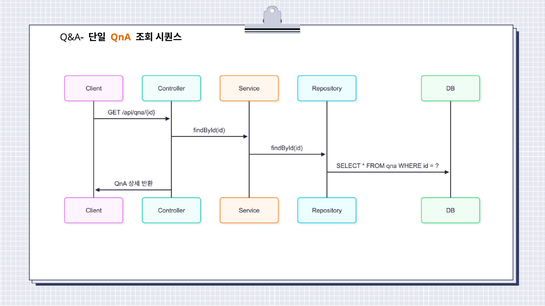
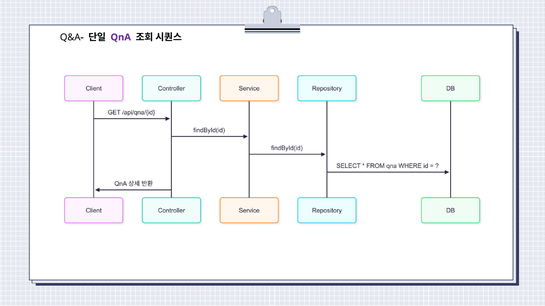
QnA colour: orange -> purple
